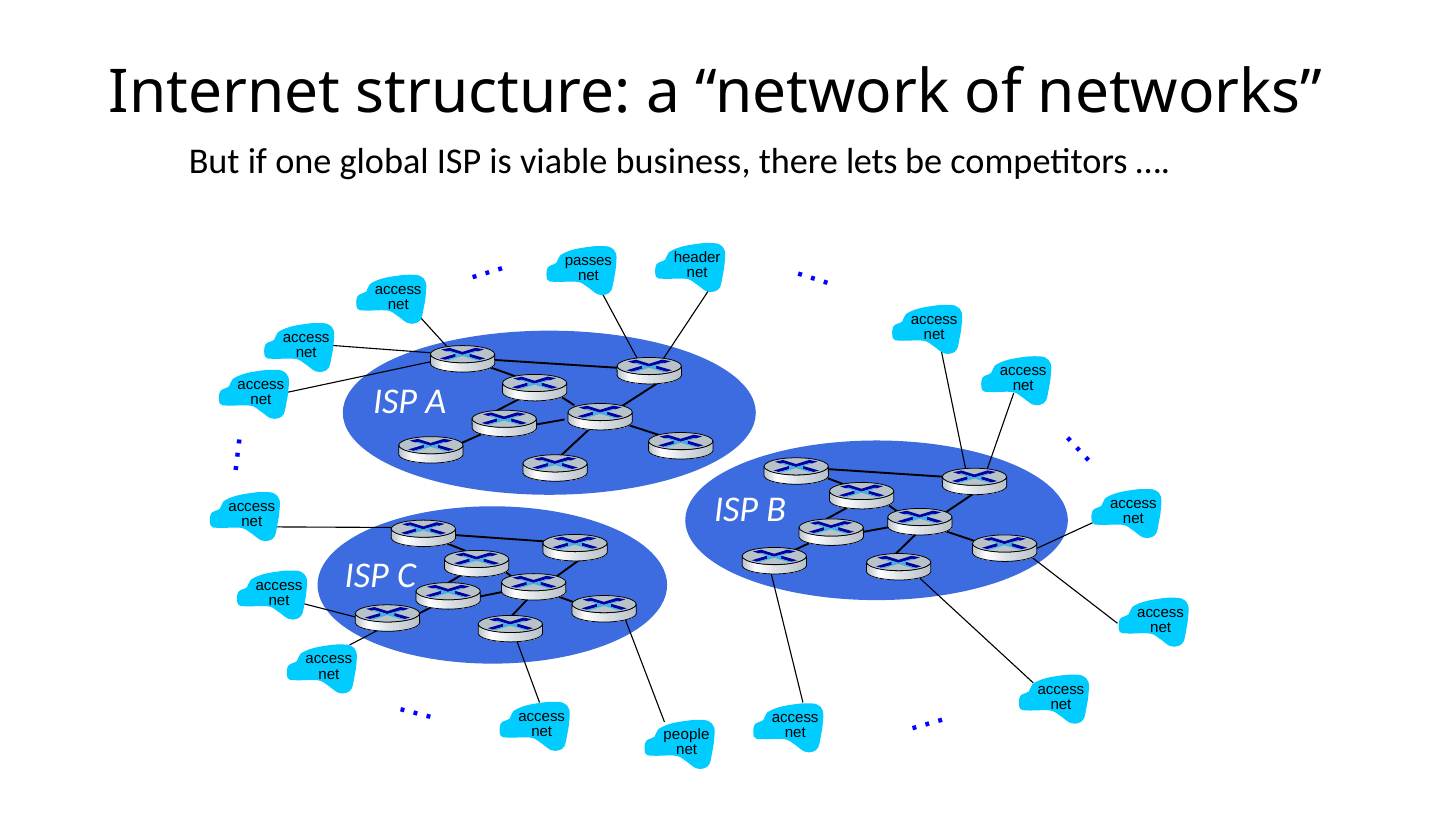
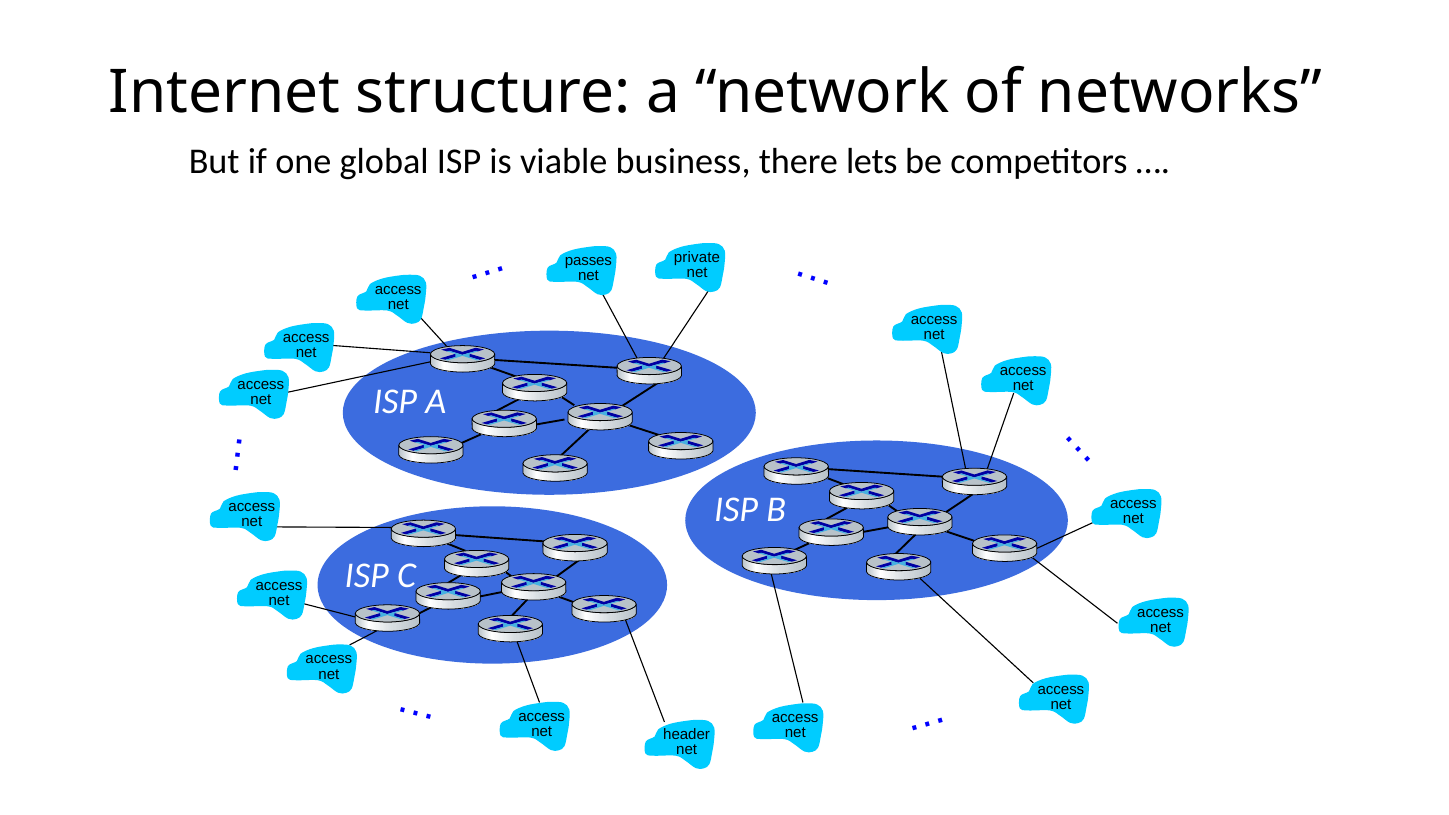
header: header -> private
people: people -> header
